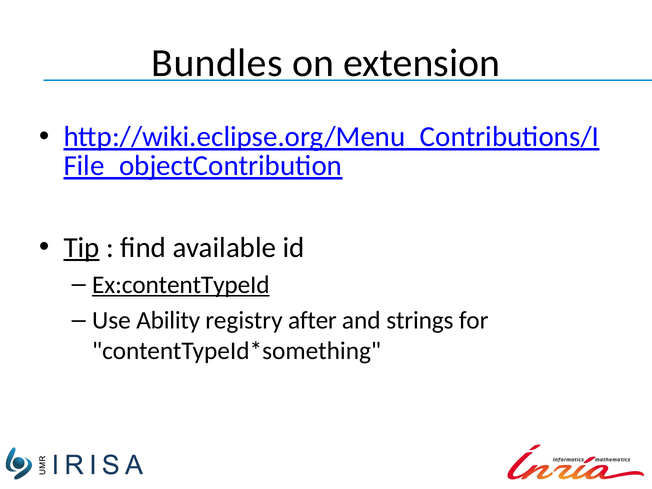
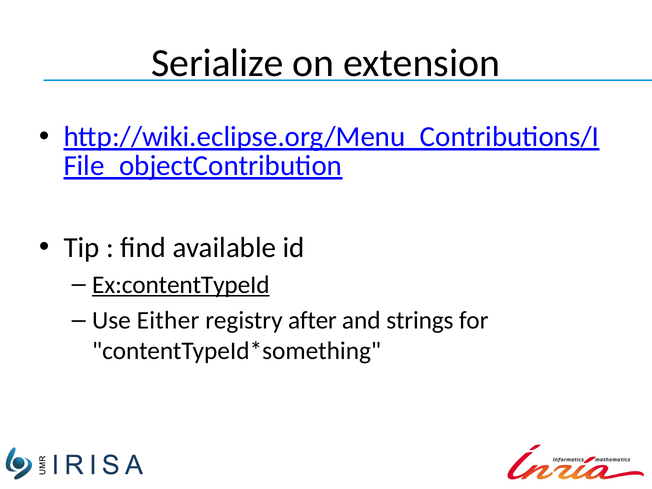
Bundles: Bundles -> Serialize
Tip underline: present -> none
Ability: Ability -> Either
